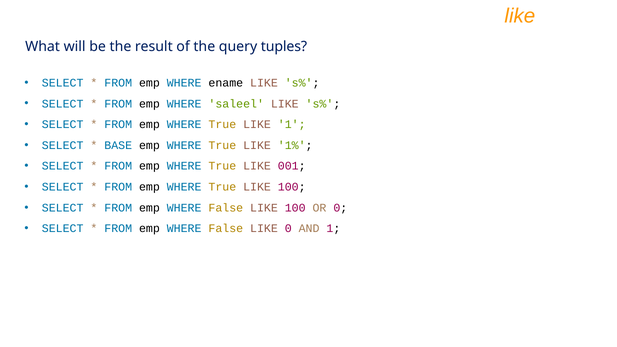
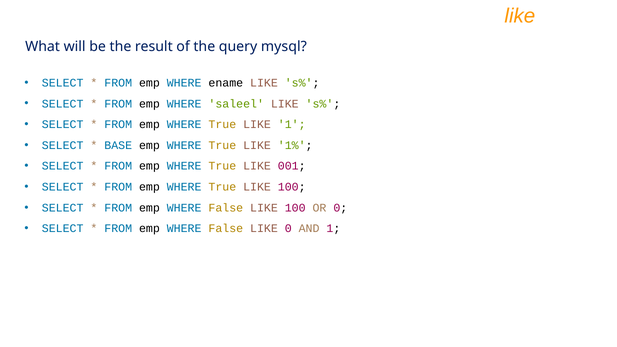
tuples: tuples -> mysql
